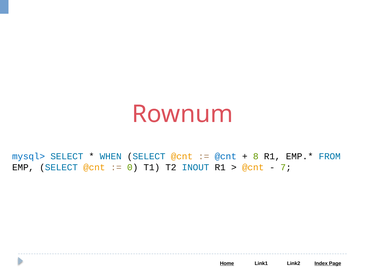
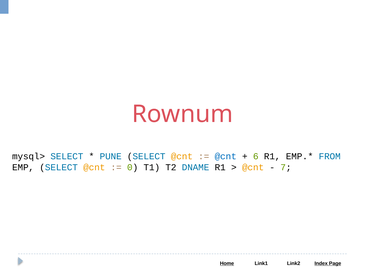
mysql> colour: blue -> black
WHEN: WHEN -> PUNE
8: 8 -> 6
INOUT: INOUT -> DNAME
